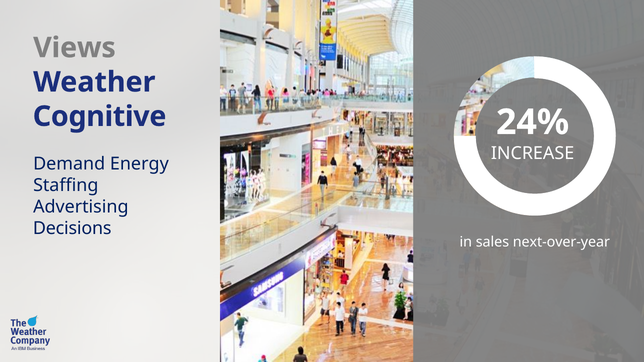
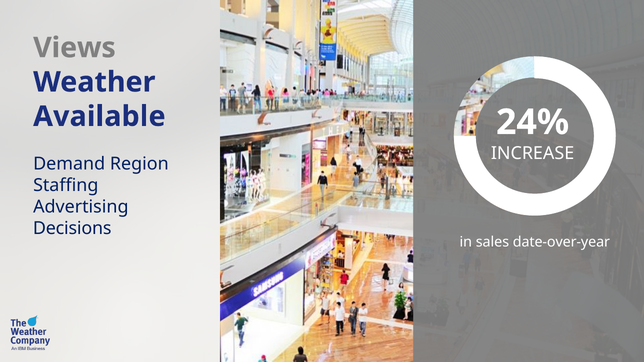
Cognitive: Cognitive -> Available
Energy: Energy -> Region
next-over-year: next-over-year -> date-over-year
